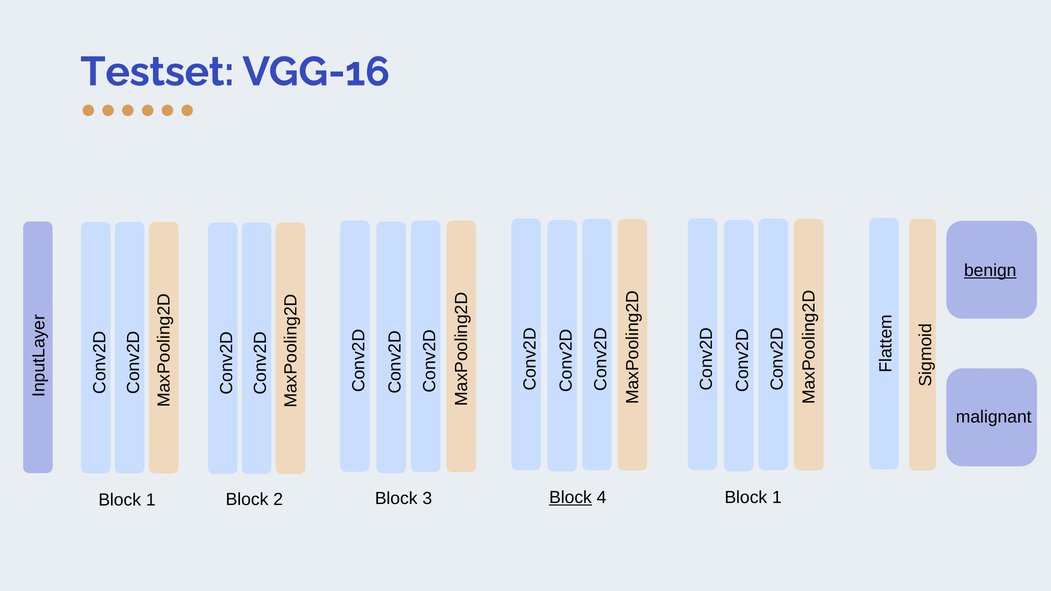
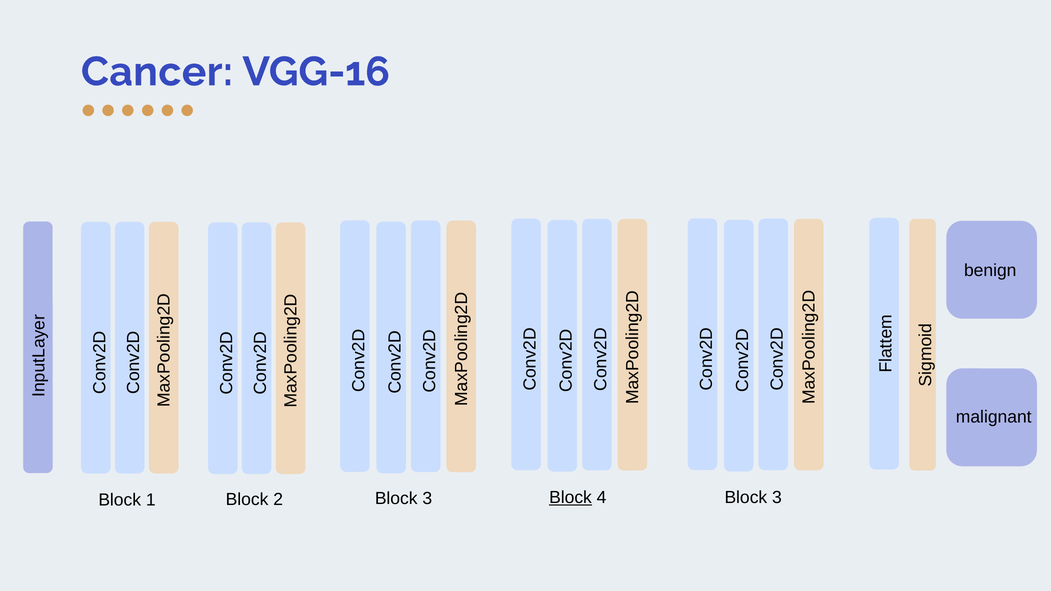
Testset: Testset -> Cancer
benign underline: present -> none
1 at (777, 498): 1 -> 3
